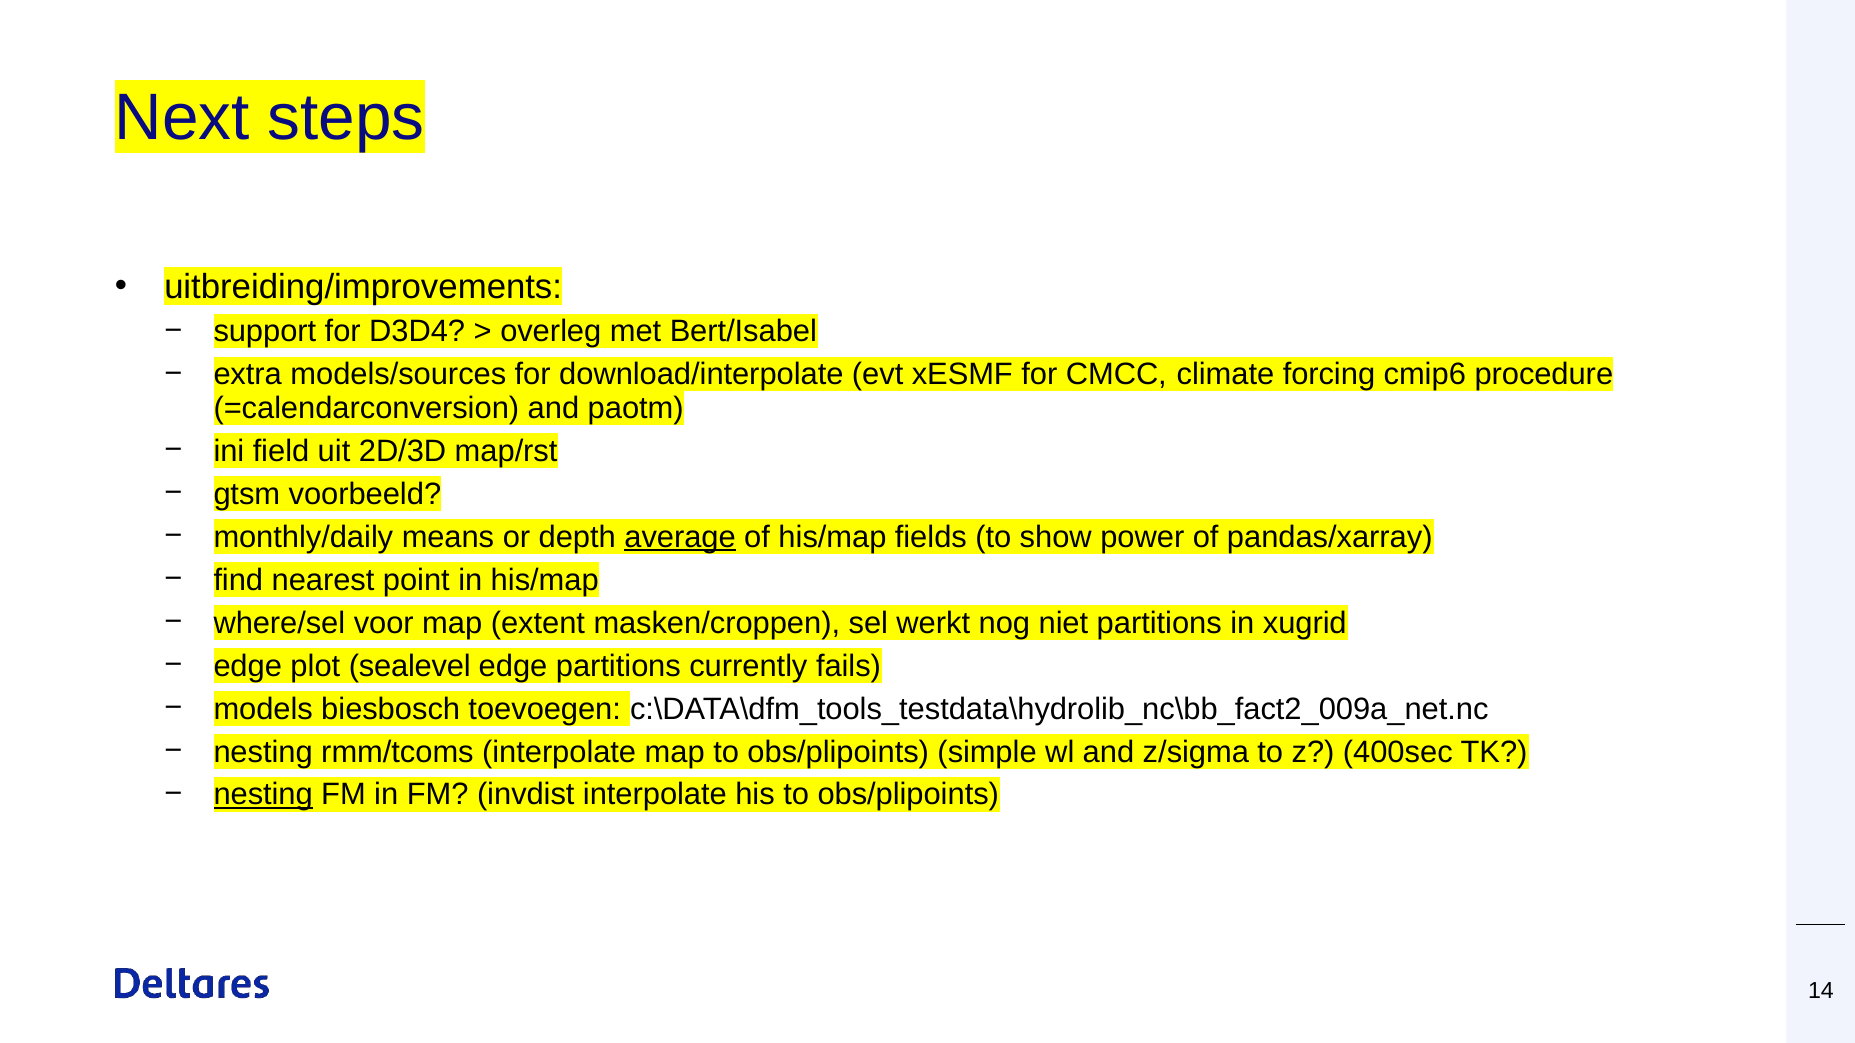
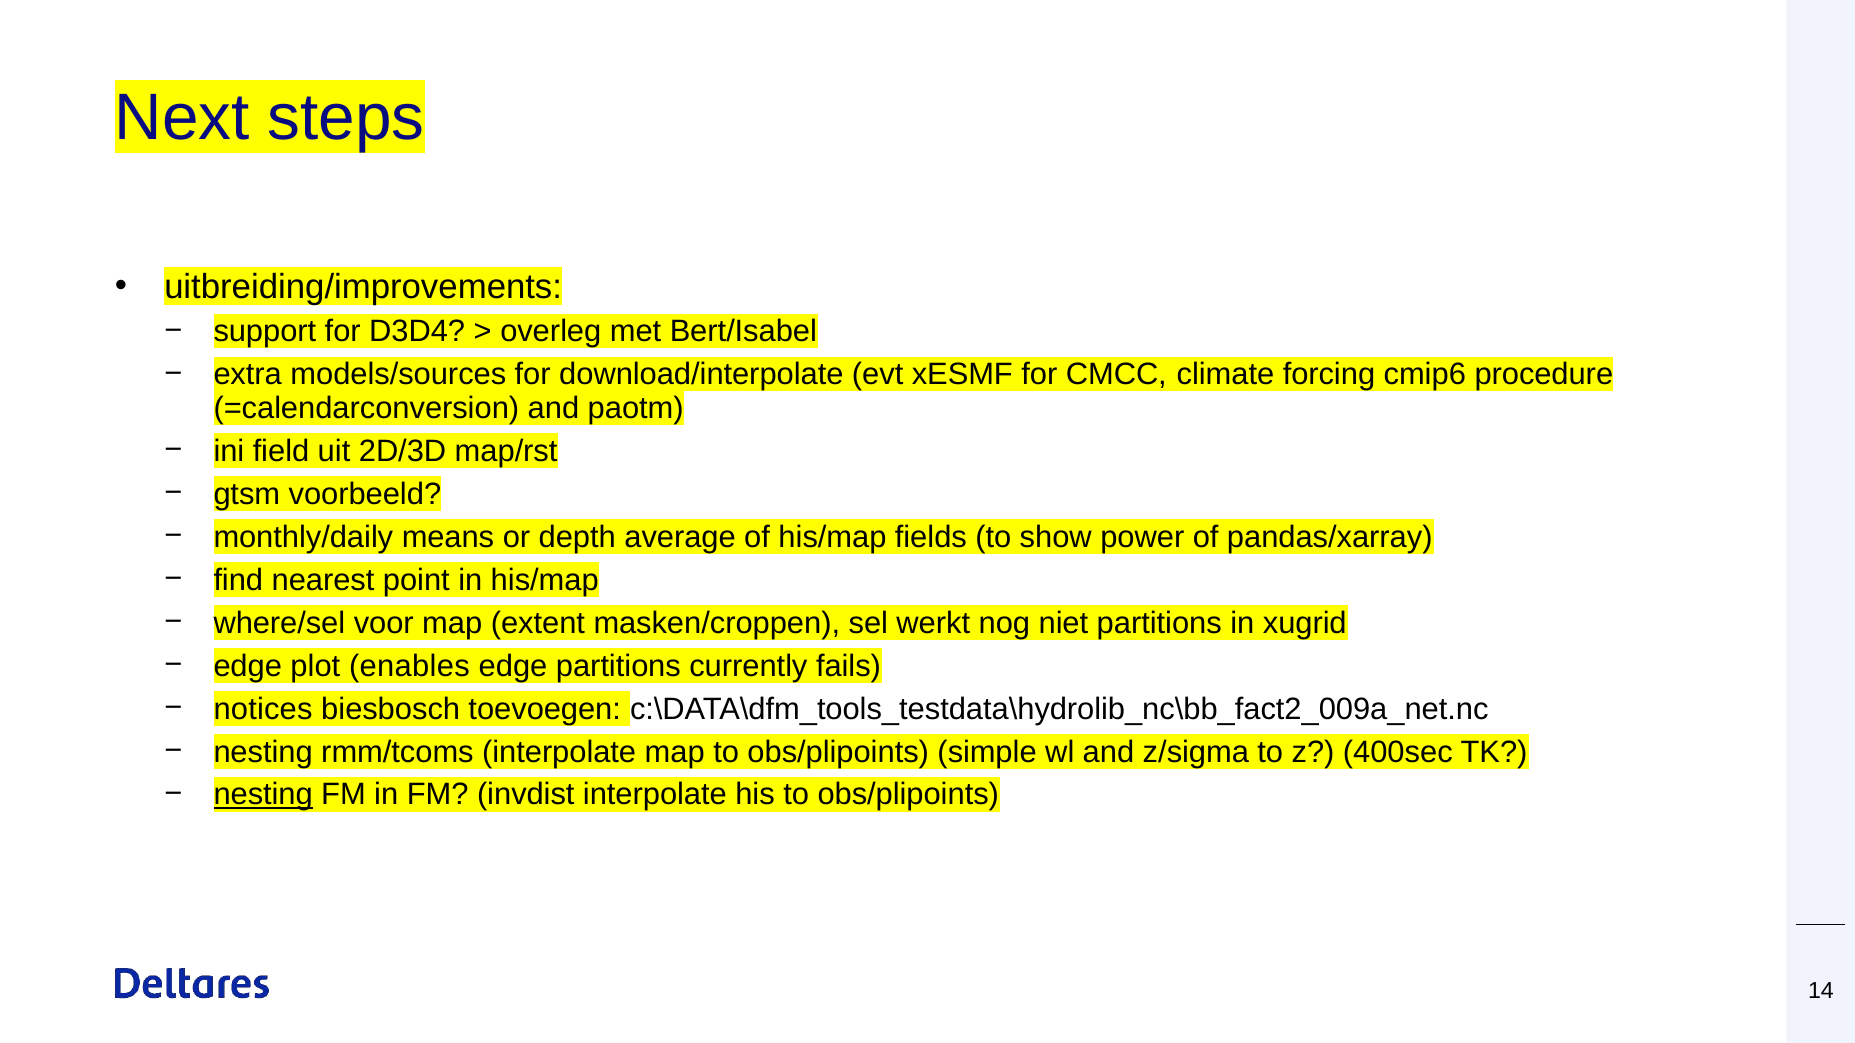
average underline: present -> none
sealevel: sealevel -> enables
models: models -> notices
